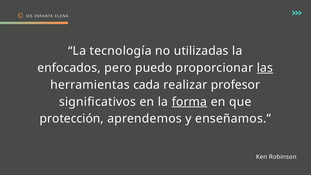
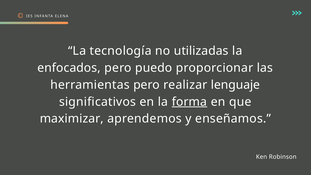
las underline: present -> none
herramientas cada: cada -> pero
profesor: profesor -> lenguaje
protección: protección -> maximizar
